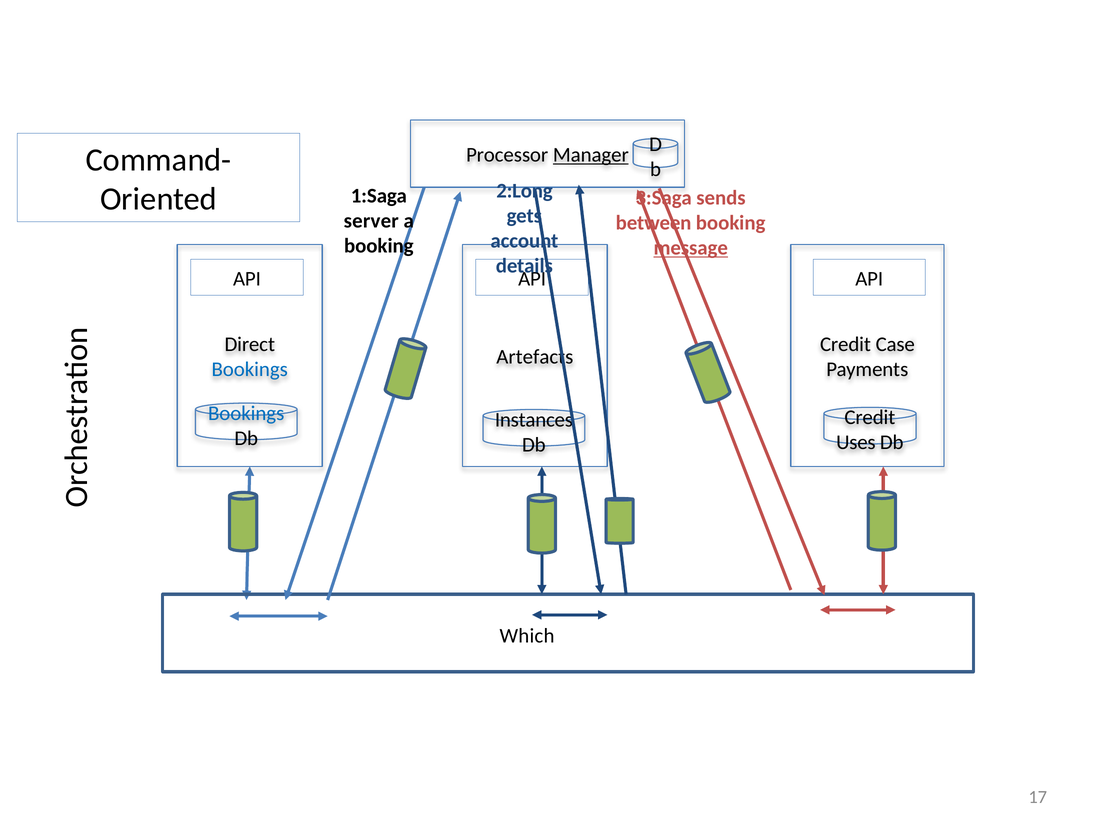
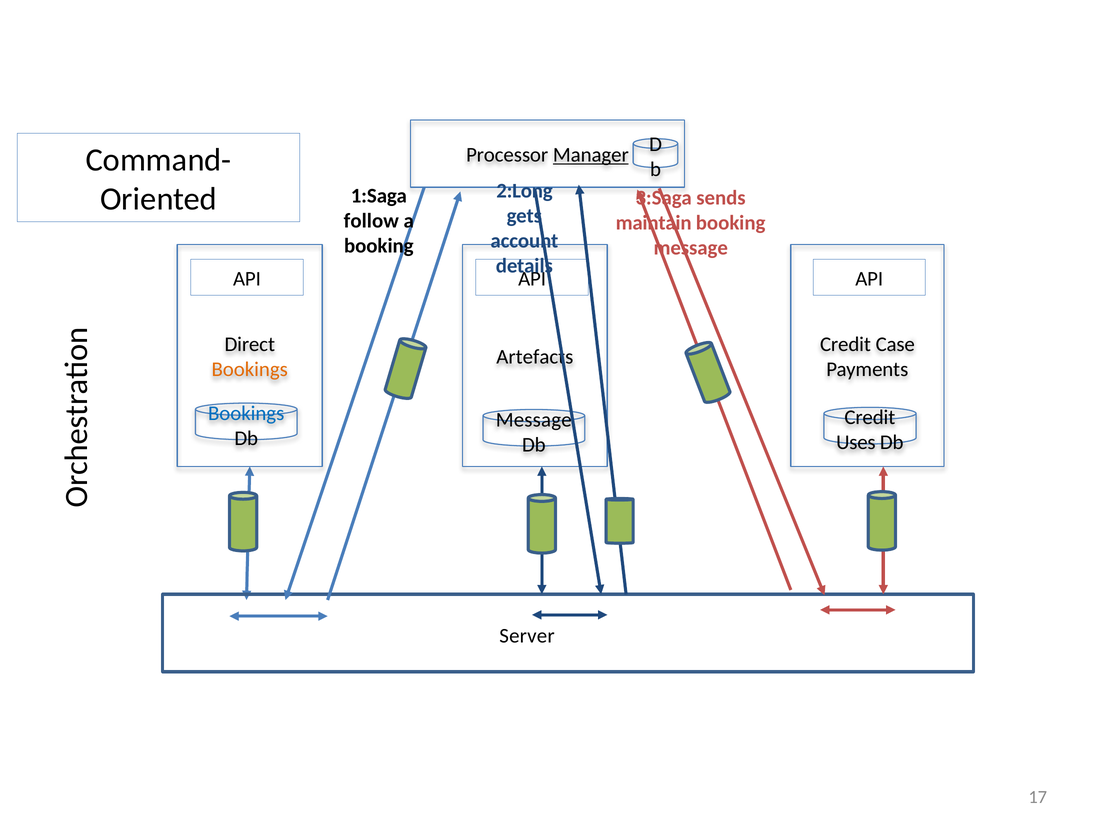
server: server -> follow
between: between -> maintain
message at (691, 248) underline: present -> none
Bookings at (250, 370) colour: blue -> orange
Instances at (534, 420): Instances -> Message
Which: Which -> Server
